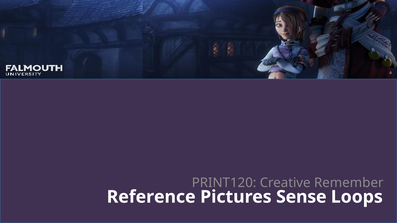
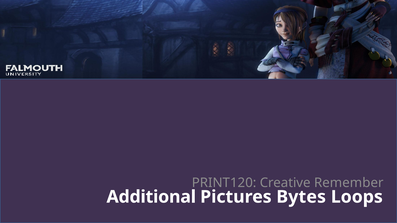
Reference: Reference -> Additional
Sense: Sense -> Bytes
